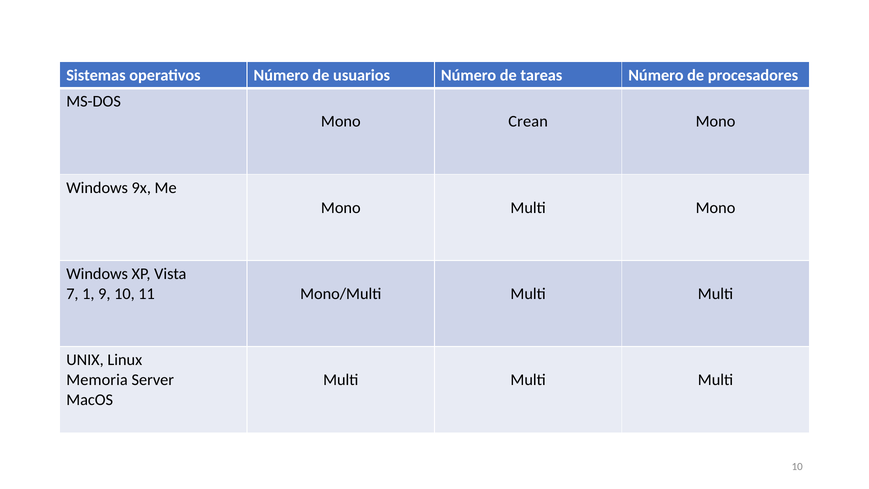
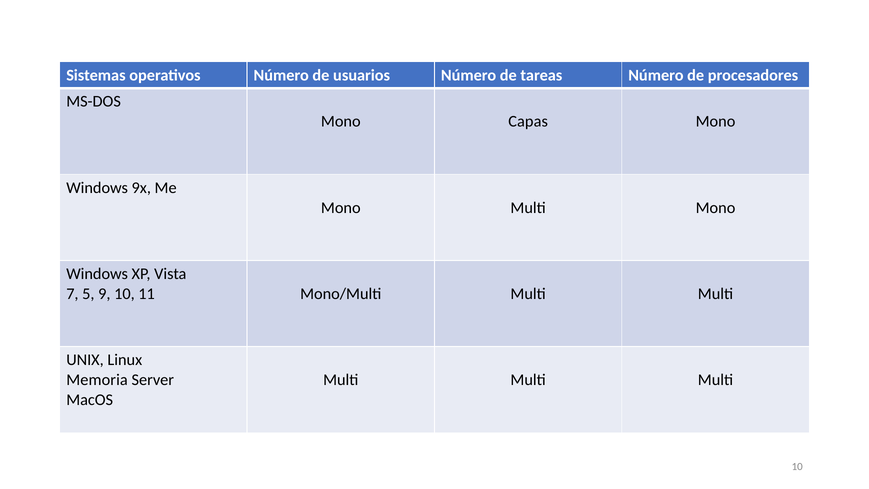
Crean: Crean -> Capas
1: 1 -> 5
